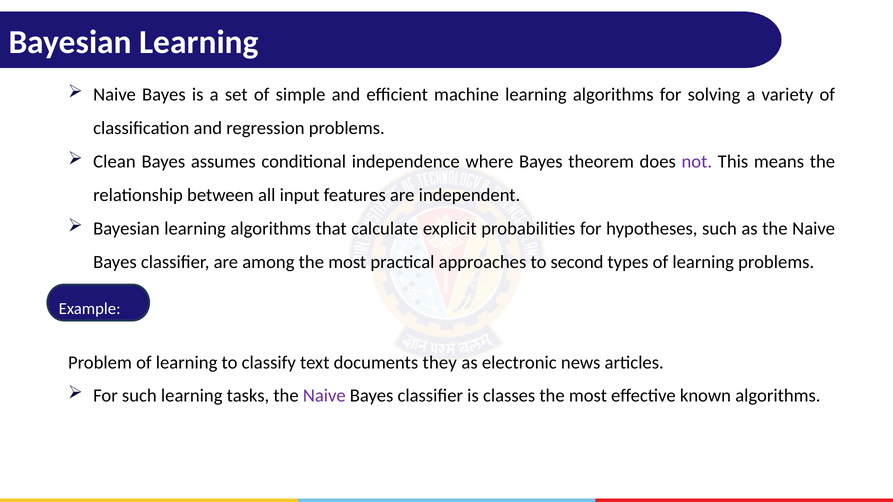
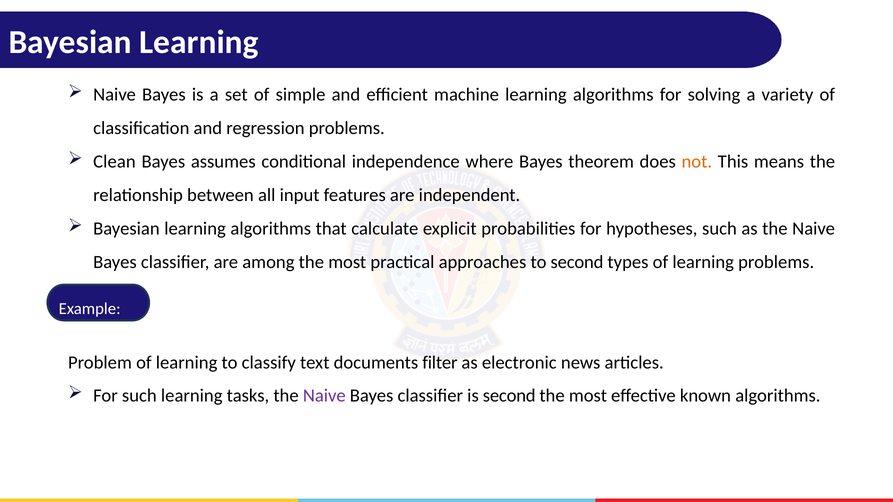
not colour: purple -> orange
they: they -> filter
is classes: classes -> second
